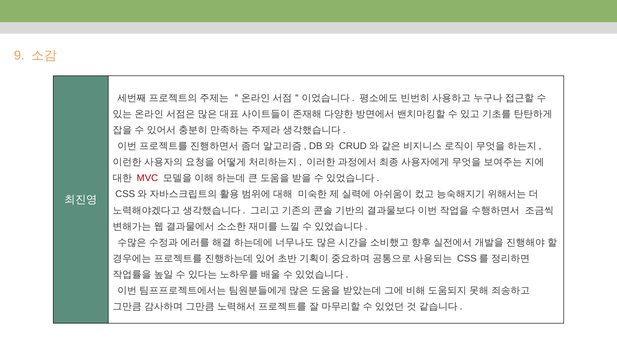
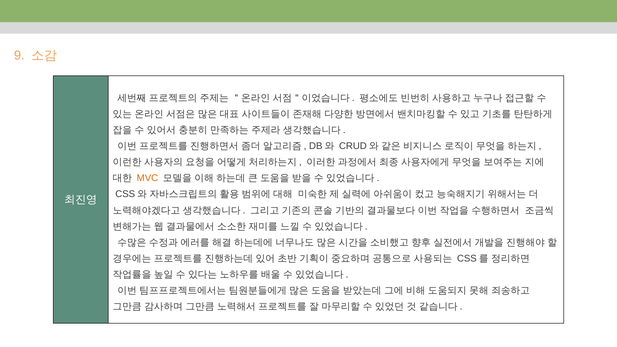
MVC colour: red -> orange
